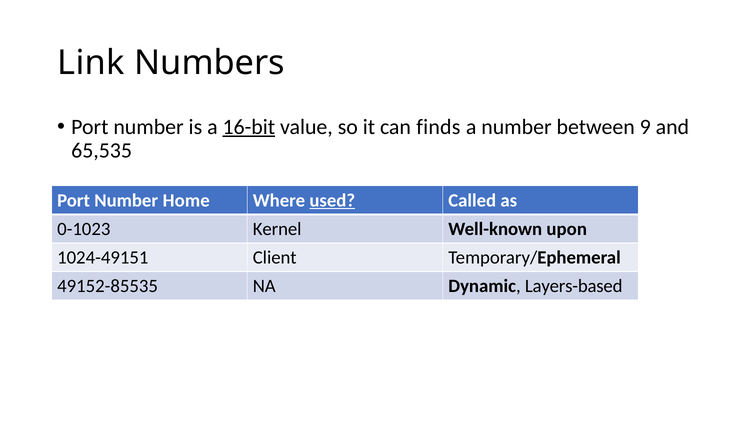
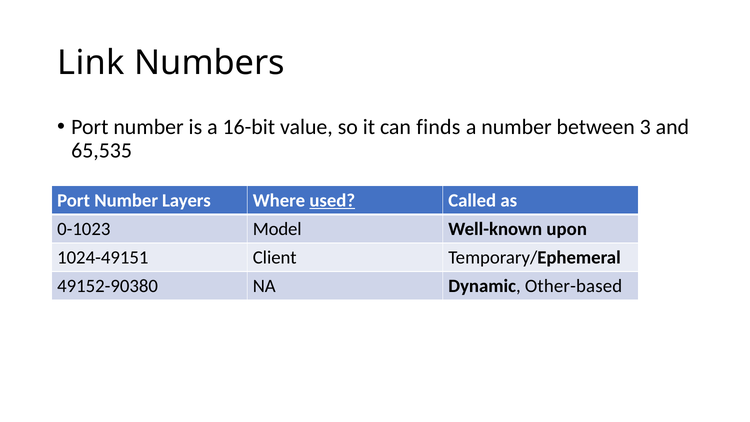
16-bit underline: present -> none
9: 9 -> 3
Home: Home -> Layers
Kernel: Kernel -> Model
49152-85535: 49152-85535 -> 49152-90380
Layers-based: Layers-based -> Other-based
